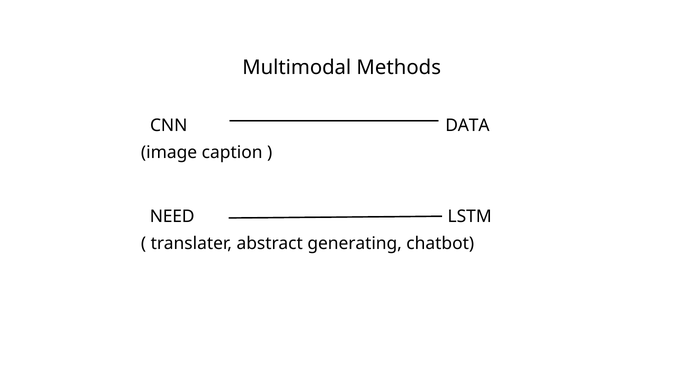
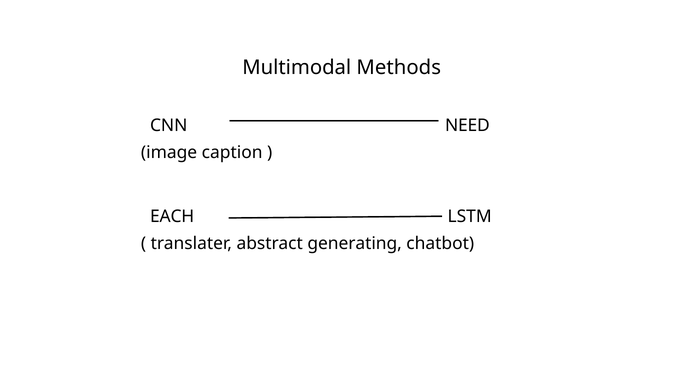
DATA: DATA -> NEED
NEED: NEED -> EACH
